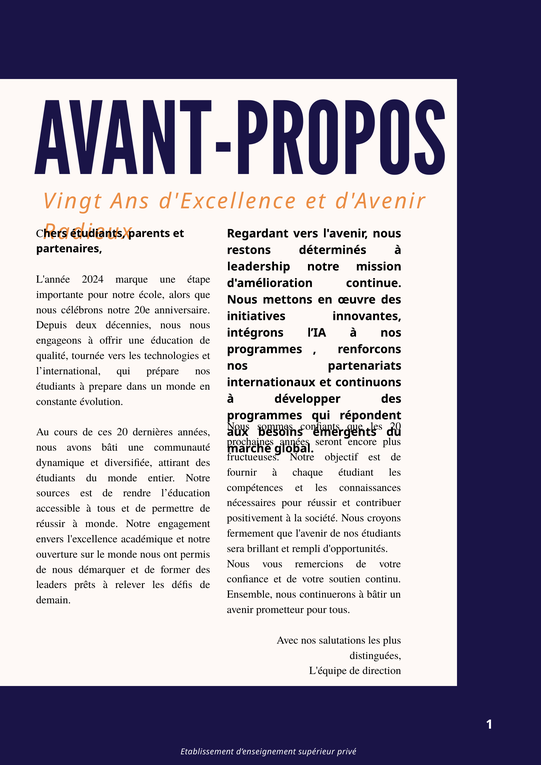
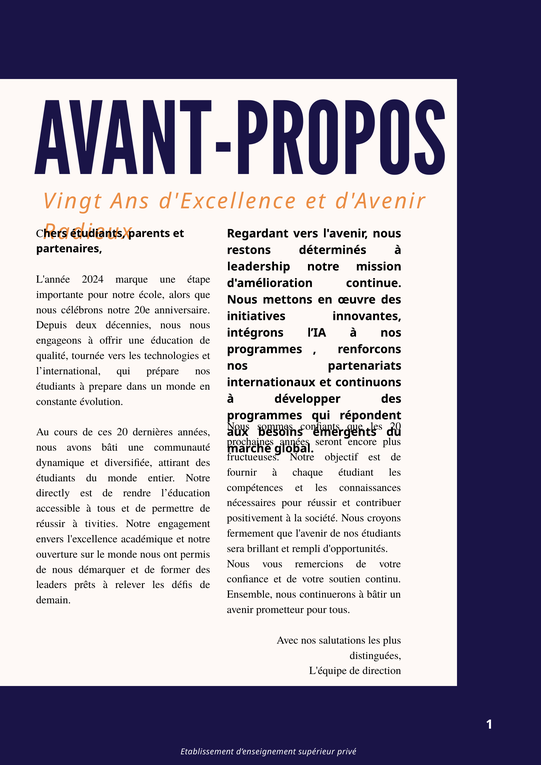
sources: sources -> directly
à monde: monde -> tivities
